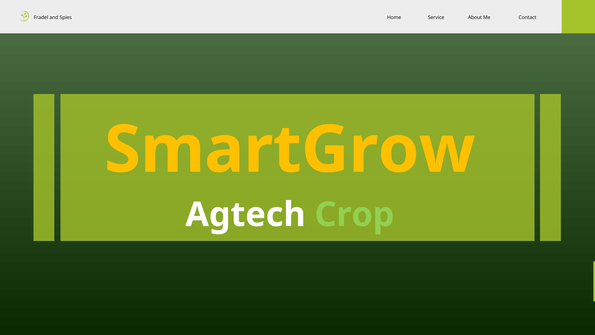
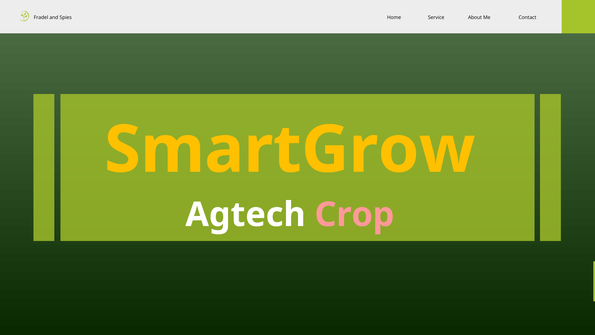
Crop colour: light green -> pink
